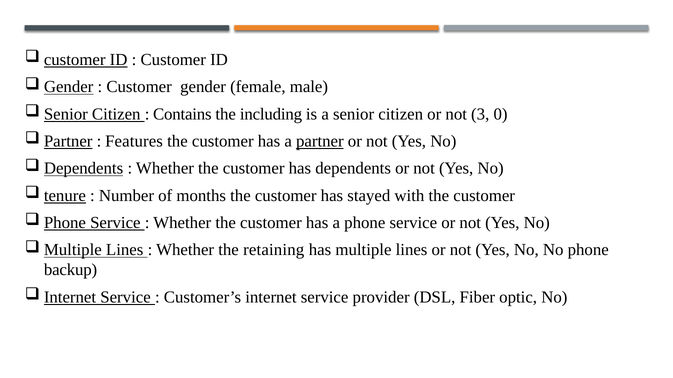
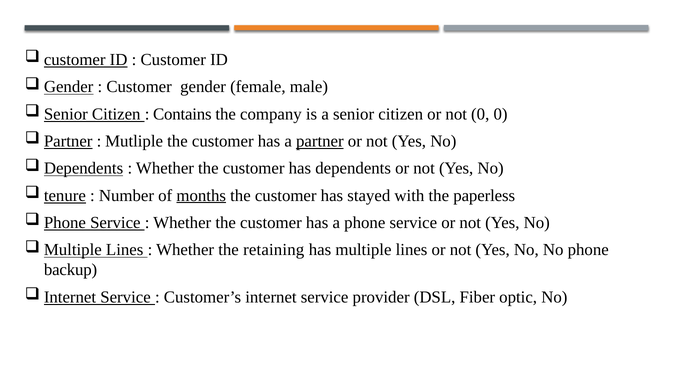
including: including -> company
not 3: 3 -> 0
Features: Features -> Mutliple
months underline: none -> present
with the customer: customer -> paperless
